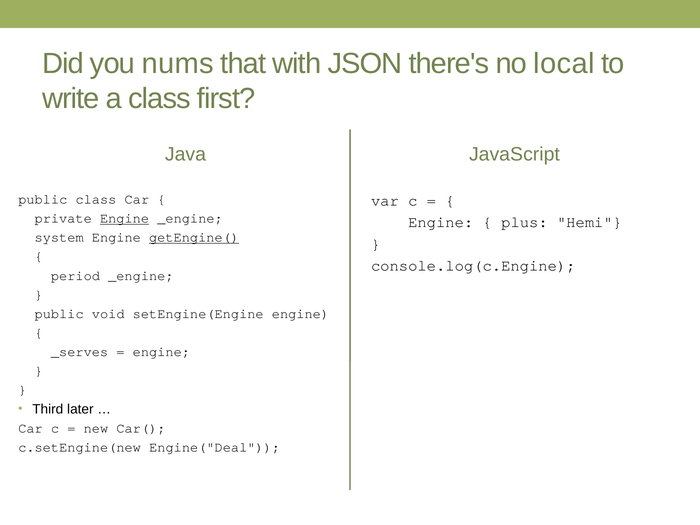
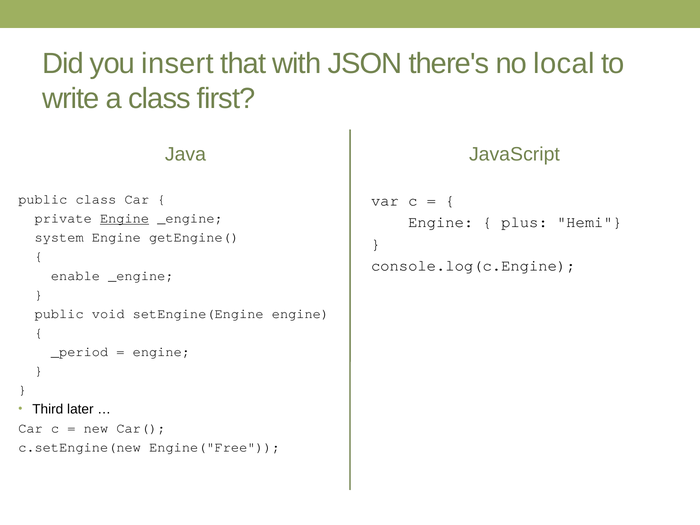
nums: nums -> insert
getEngine( underline: present -> none
period: period -> enable
_serves: _serves -> _period
Engine("Deal: Engine("Deal -> Engine("Free
